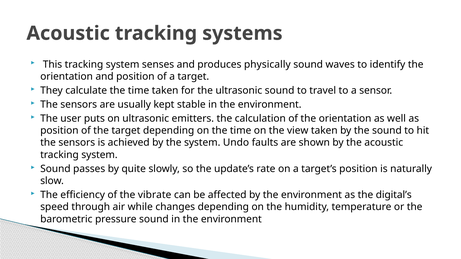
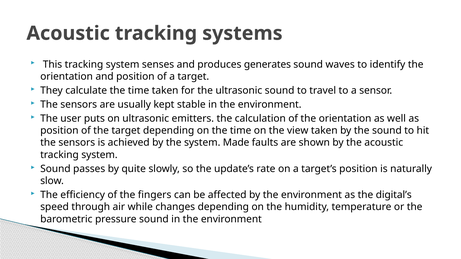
physically: physically -> generates
Undo: Undo -> Made
vibrate: vibrate -> fingers
